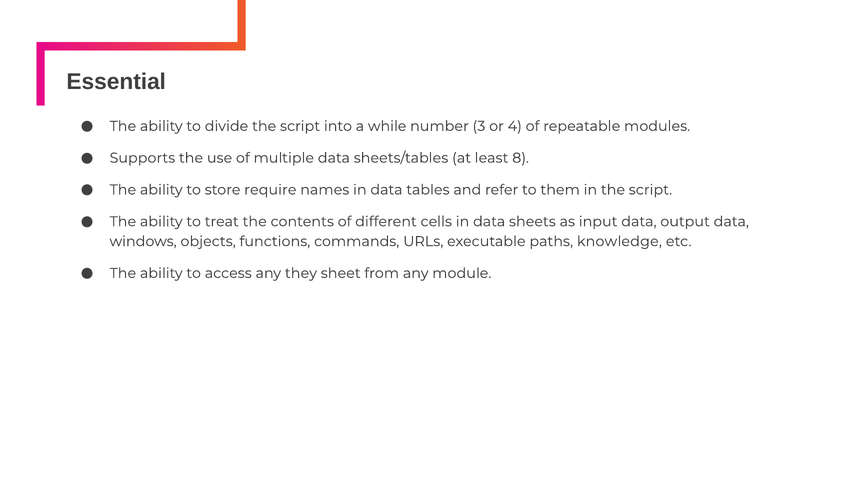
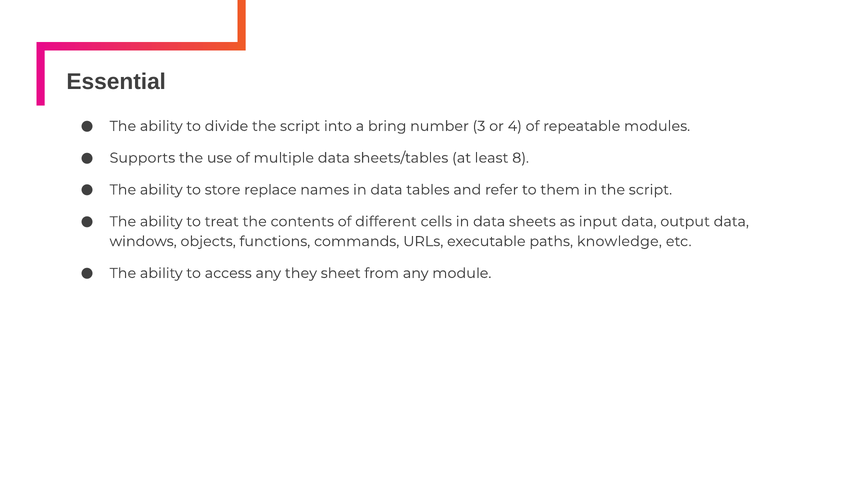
while: while -> bring
require: require -> replace
